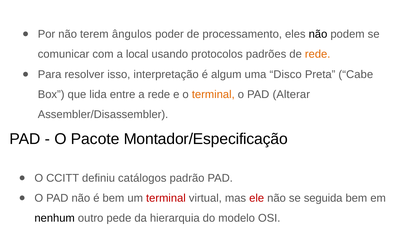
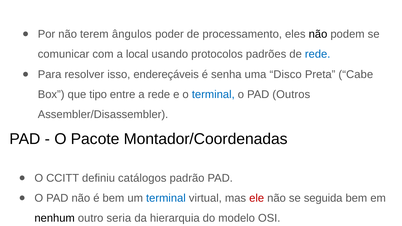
rede at (318, 54) colour: orange -> blue
interpretação: interpretação -> endereçáveis
algum: algum -> senha
lida: lida -> tipo
terminal at (213, 95) colour: orange -> blue
Alterar: Alterar -> Outros
Montador/Especificação: Montador/Especificação -> Montador/Coordenadas
terminal at (166, 198) colour: red -> blue
pede: pede -> seria
